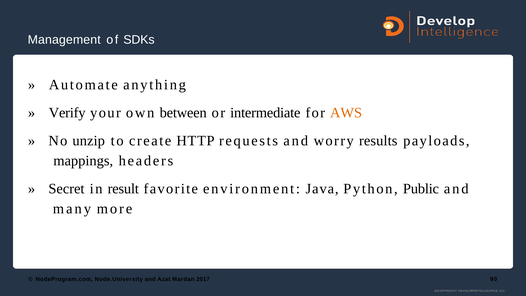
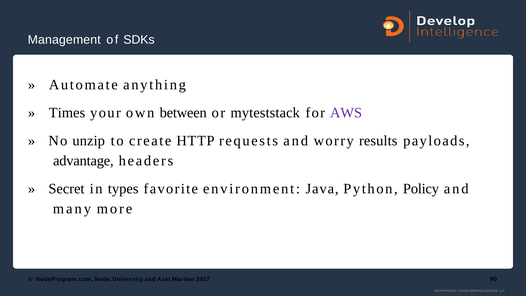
Verify: Verify -> Times
intermediate: intermediate -> myteststack
AWS colour: orange -> purple
mappings: mappings -> advantage
result: result -> types
Public: Public -> Policy
